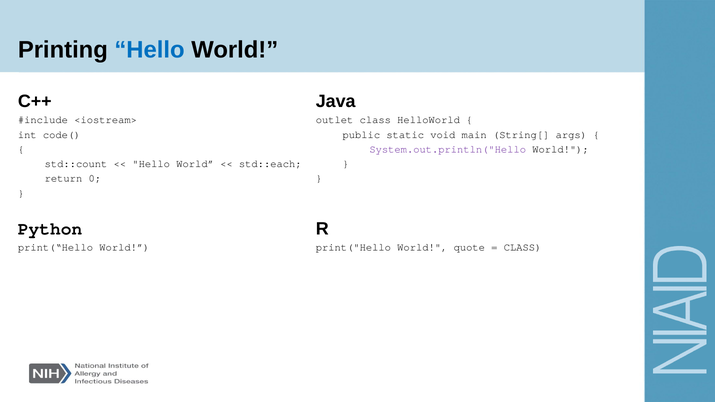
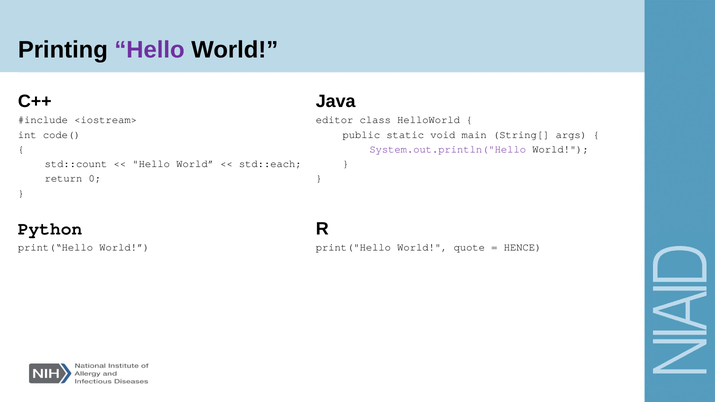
Hello at (149, 50) colour: blue -> purple
outlet: outlet -> editor
CLASS at (523, 248): CLASS -> HENCE
